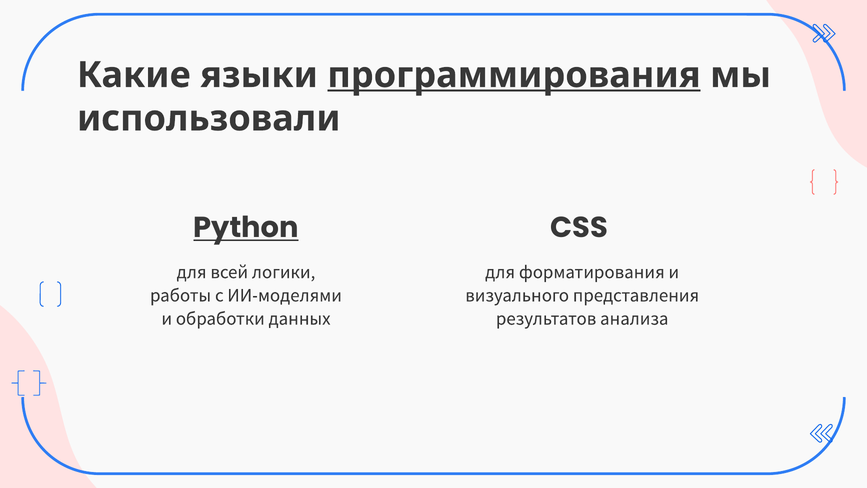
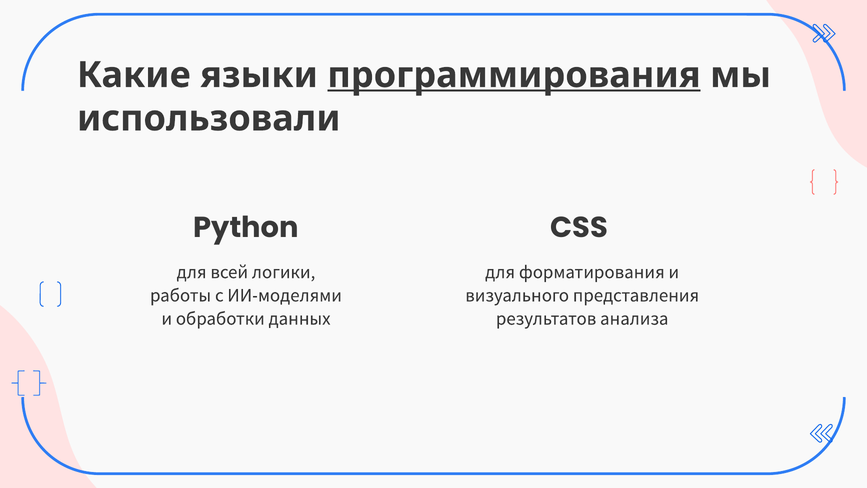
Python underline: present -> none
